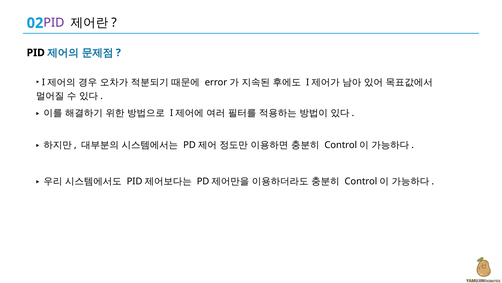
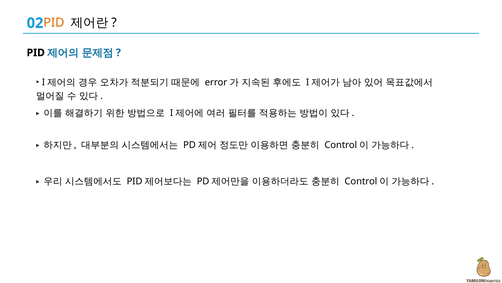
PID at (54, 23) colour: purple -> orange
